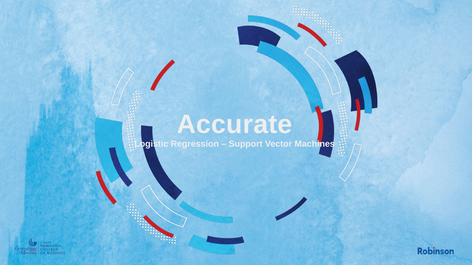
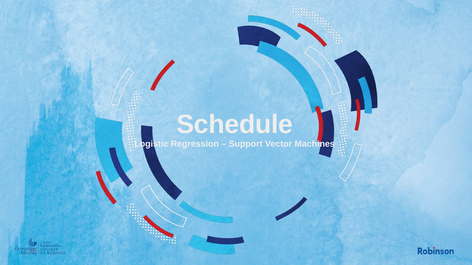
Accurate: Accurate -> Schedule
